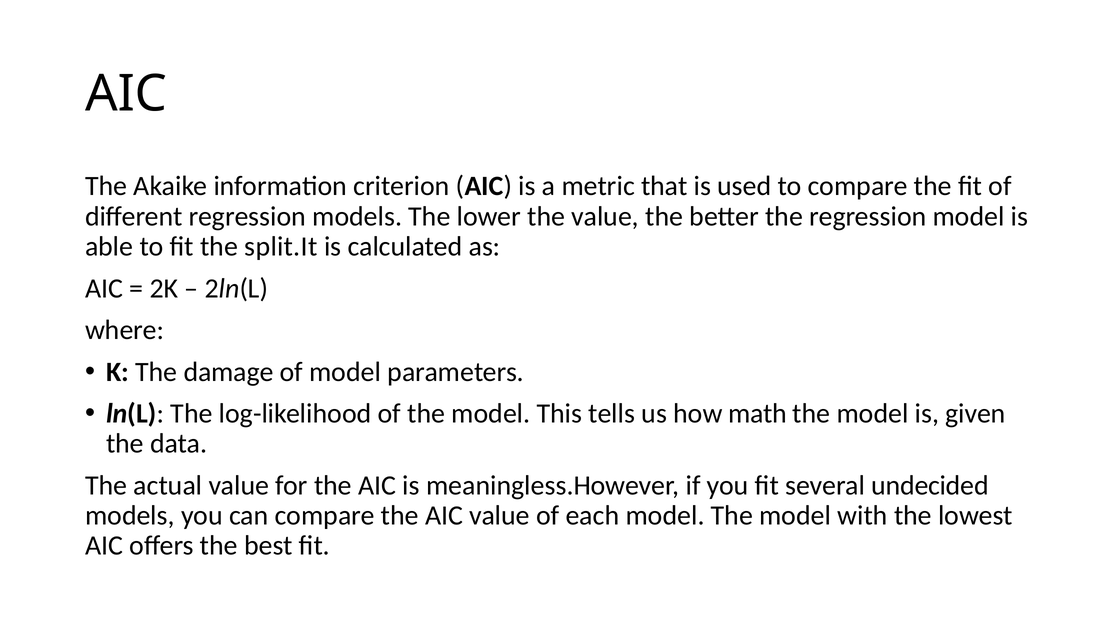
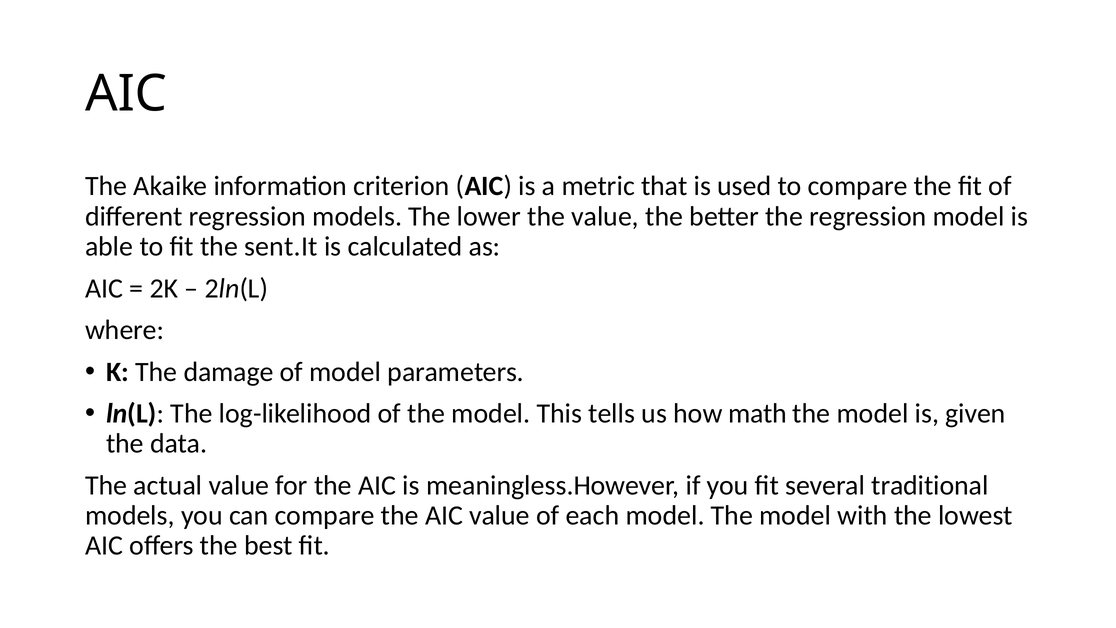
split.It: split.It -> sent.It
undecided: undecided -> traditional
